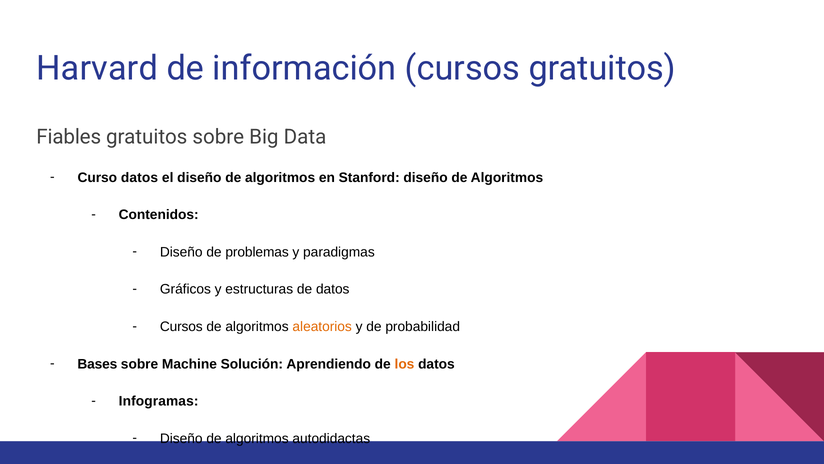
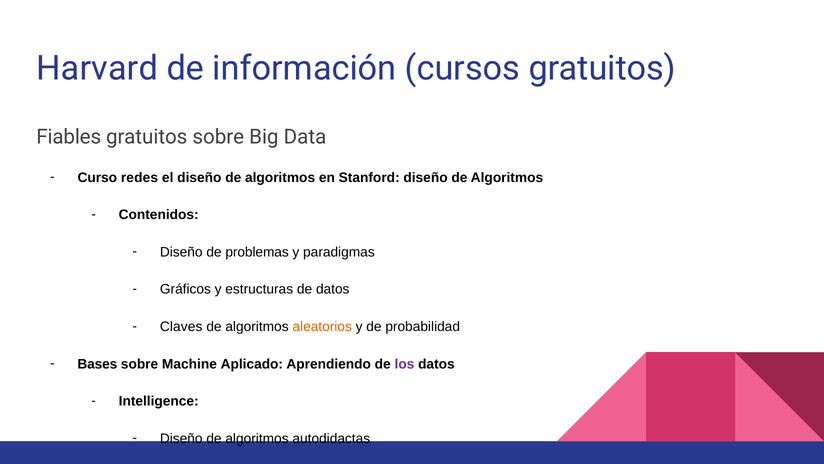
Curso datos: datos -> redes
Cursos at (181, 326): Cursos -> Claves
Solución: Solución -> Aplicado
los colour: orange -> purple
Infogramas: Infogramas -> Intelligence
